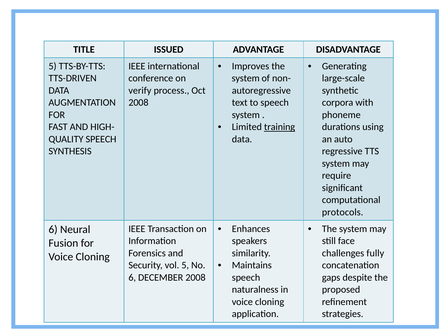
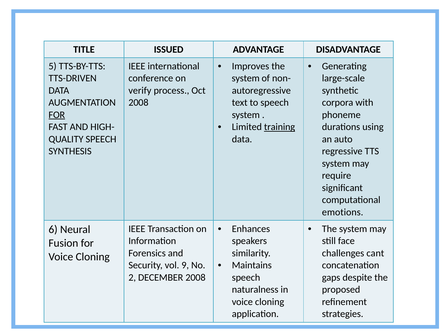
FOR at (57, 115) underline: none -> present
protocols: protocols -> emotions
fully: fully -> cant
vol 5: 5 -> 9
6 at (132, 278): 6 -> 2
